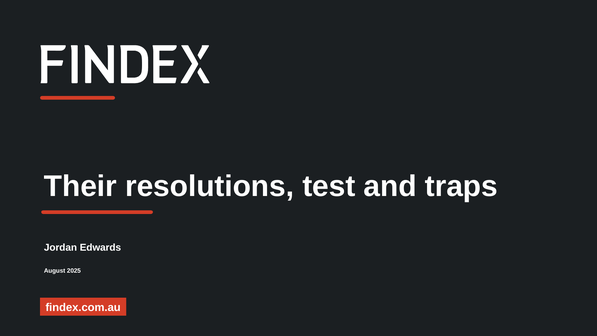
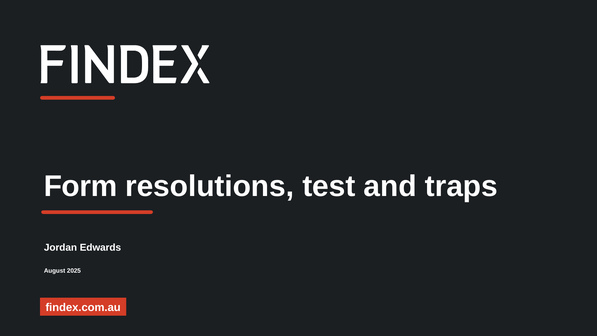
Their: Their -> Form
